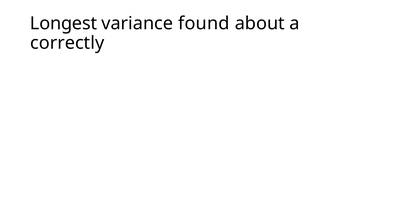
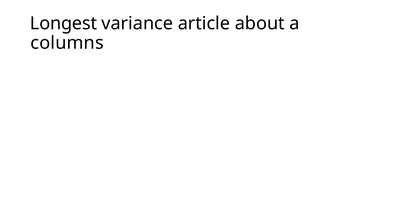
found: found -> article
correctly: correctly -> columns
